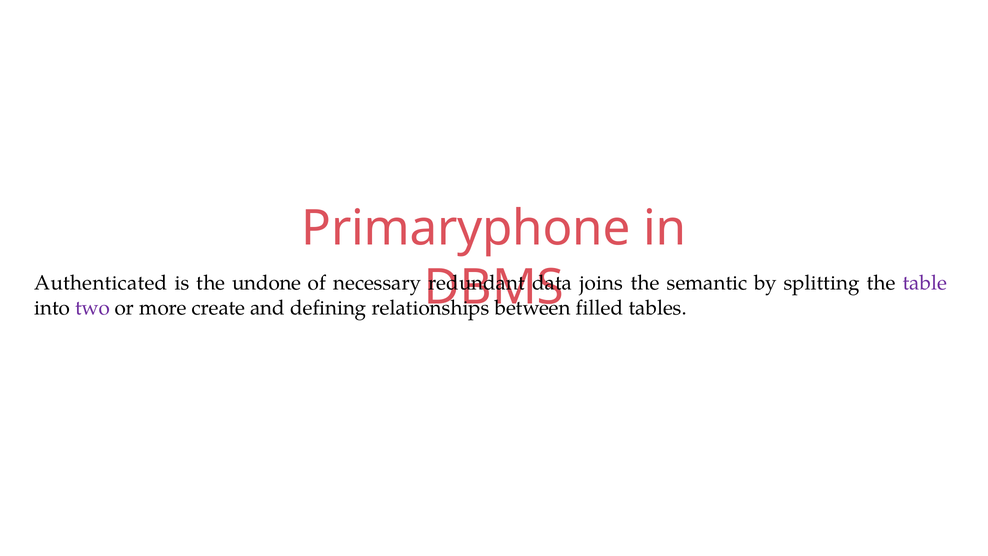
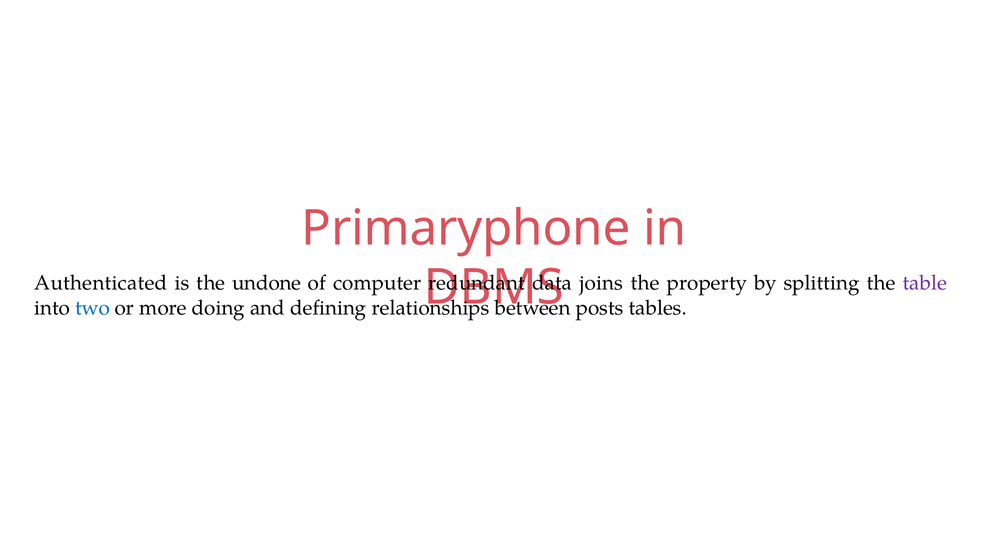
necessary: necessary -> computer
semantic: semantic -> property
two colour: purple -> blue
create: create -> doing
filled: filled -> posts
